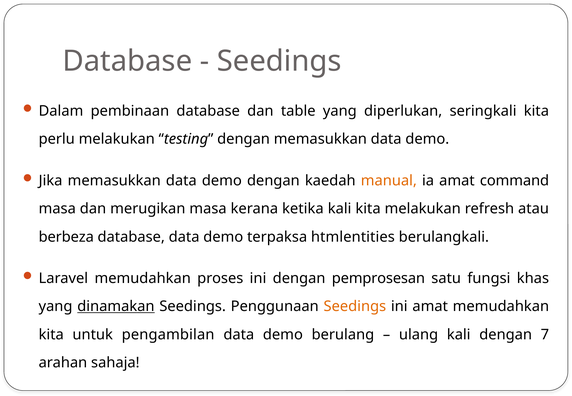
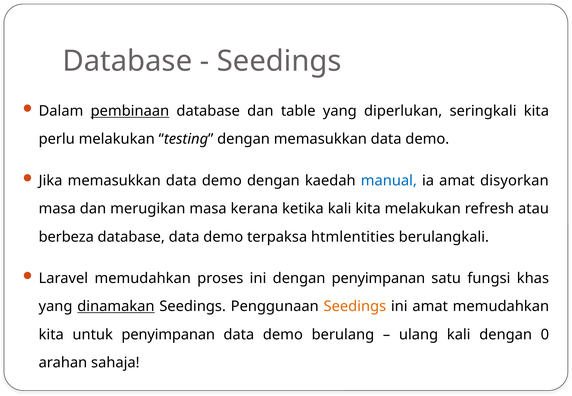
pembinaan underline: none -> present
manual colour: orange -> blue
command: command -> disyorkan
dengan pemprosesan: pemprosesan -> penyimpanan
untuk pengambilan: pengambilan -> penyimpanan
7: 7 -> 0
